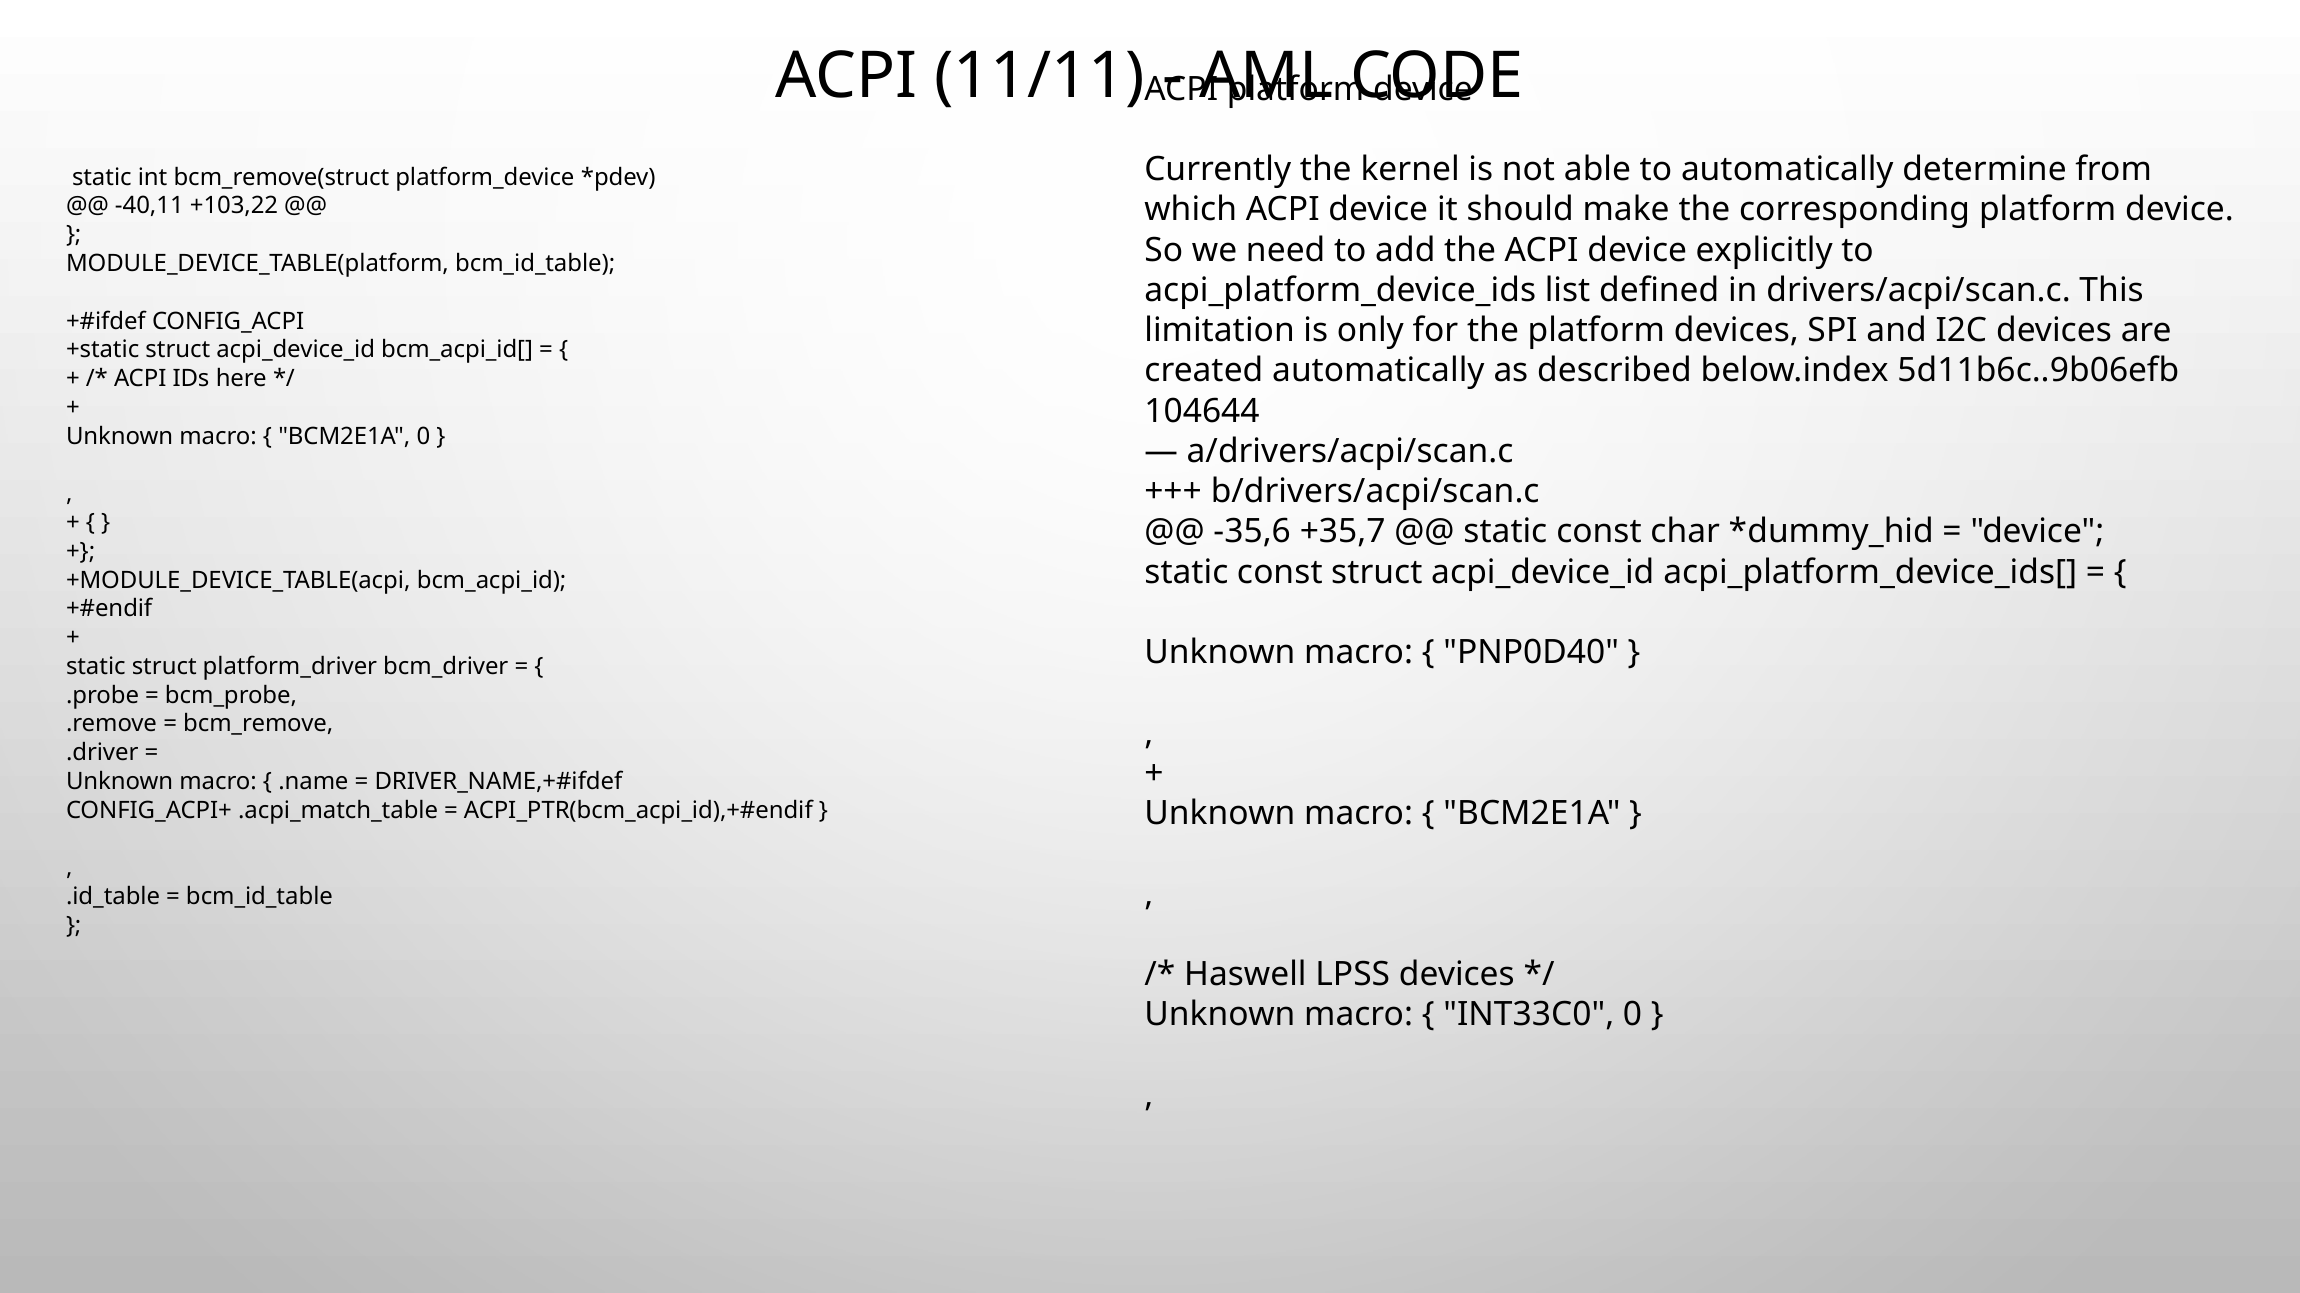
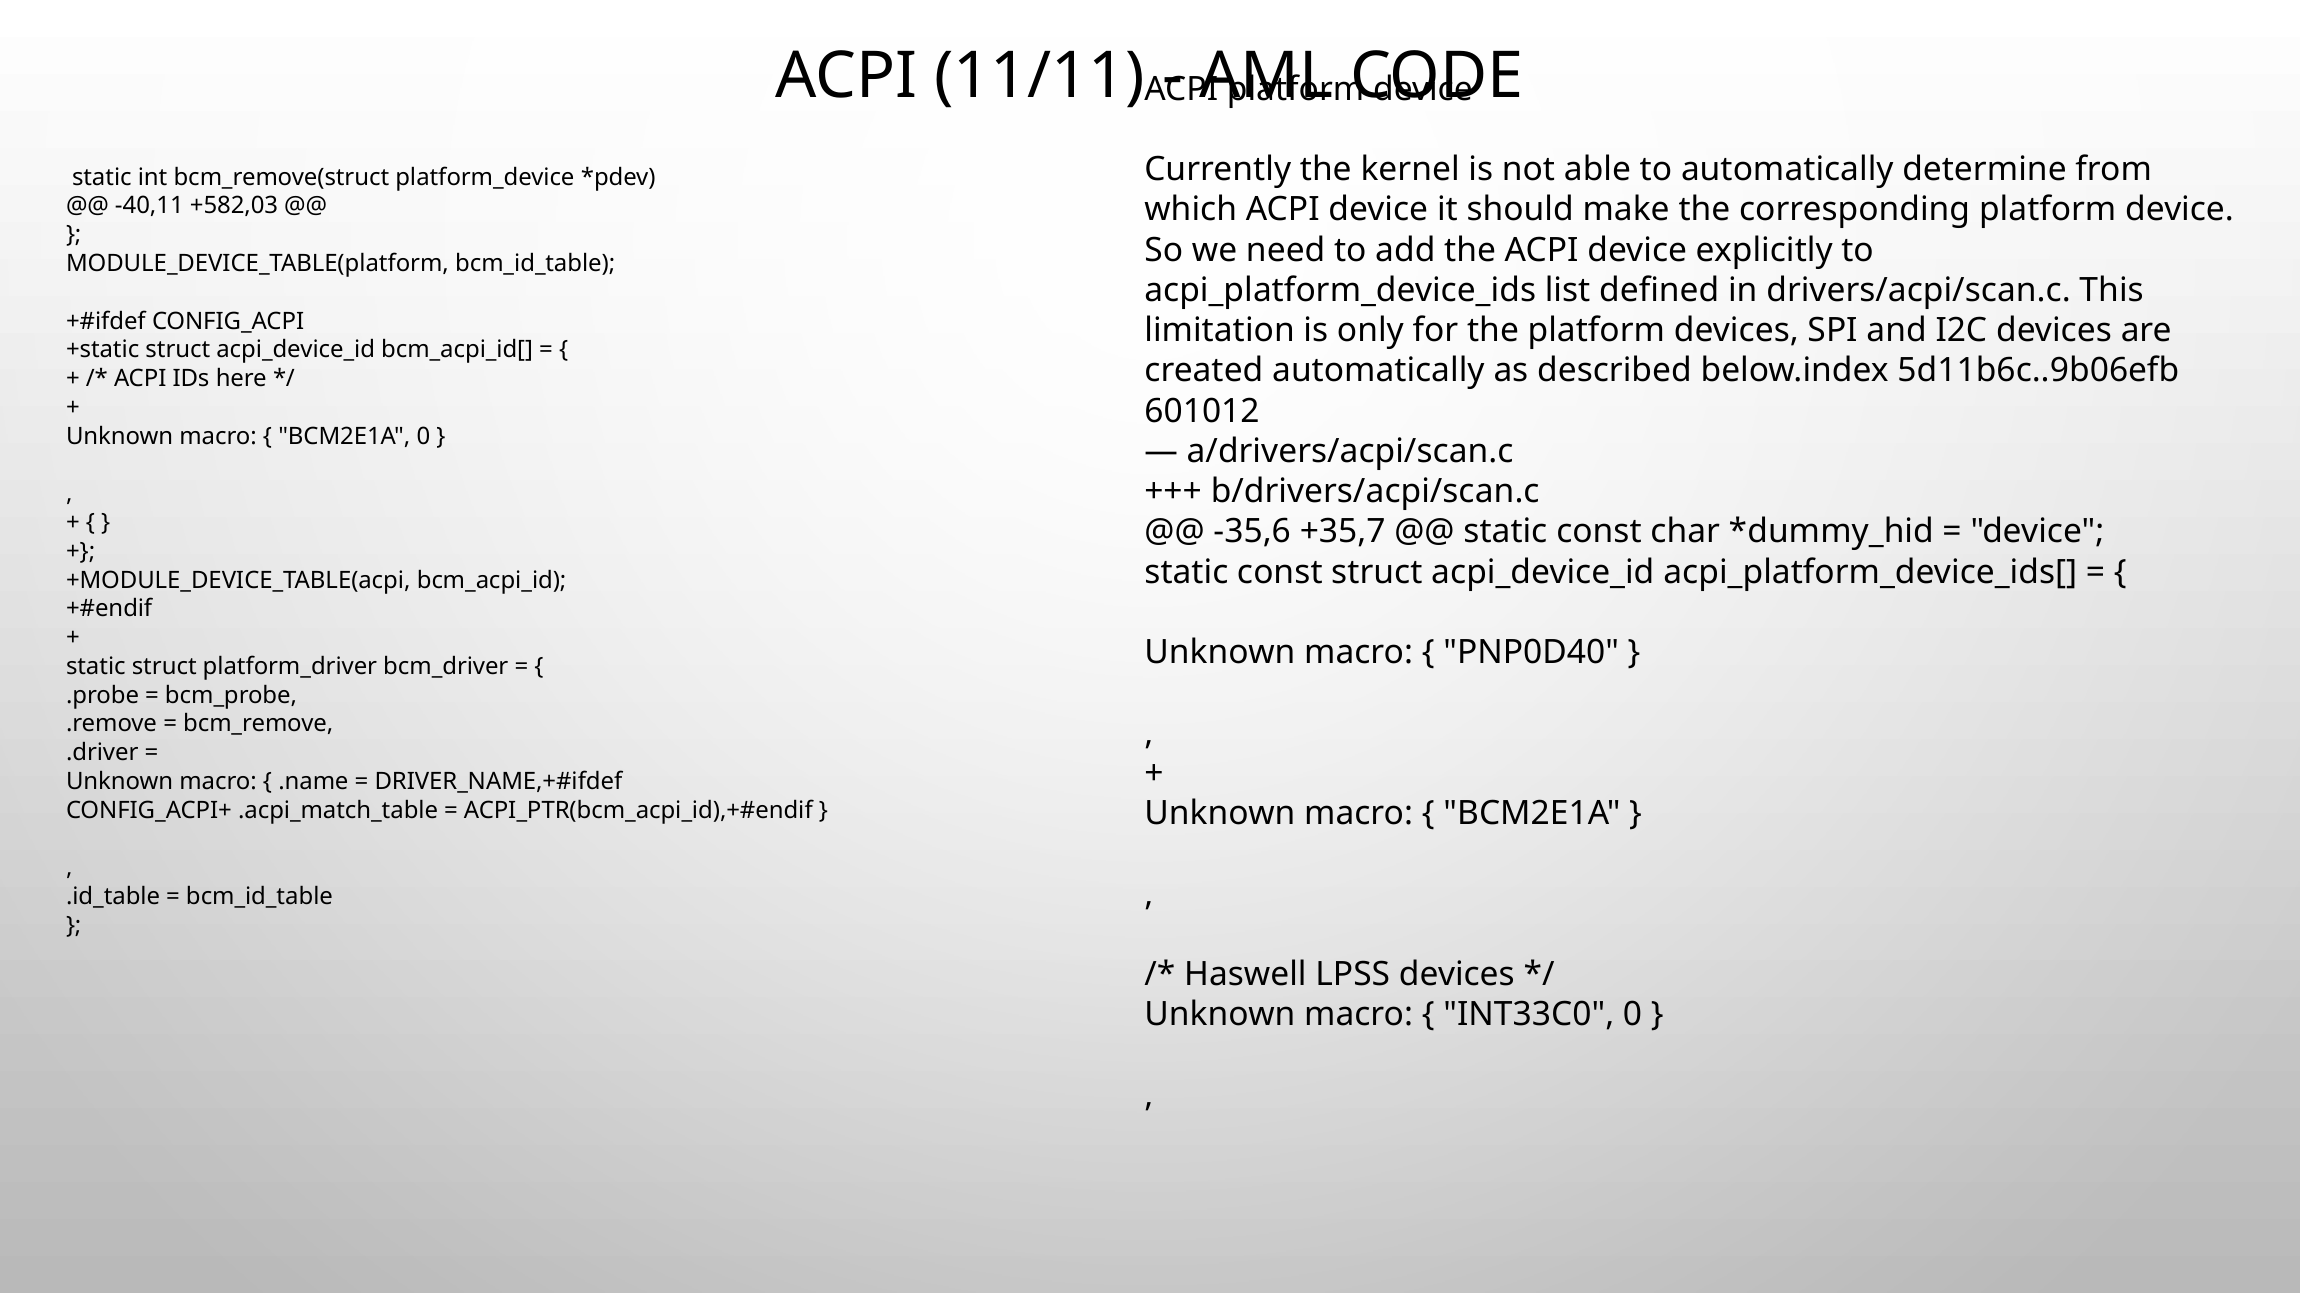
+103,22: +103,22 -> +582,03
104644: 104644 -> 601012
